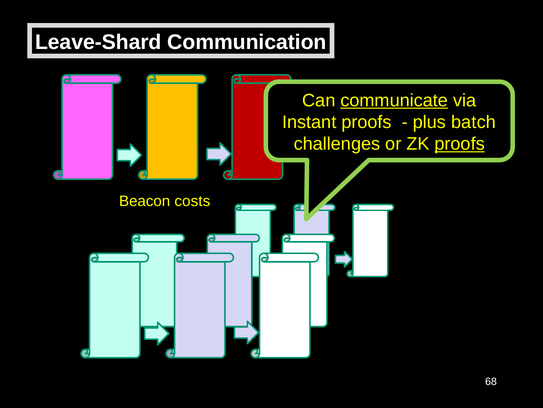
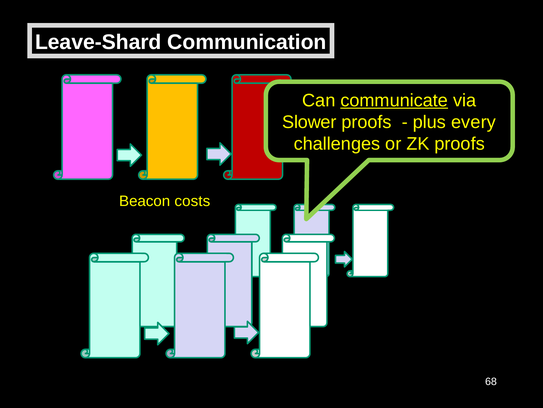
Instant: Instant -> Slower
batch: batch -> every
proofs at (460, 144) underline: present -> none
